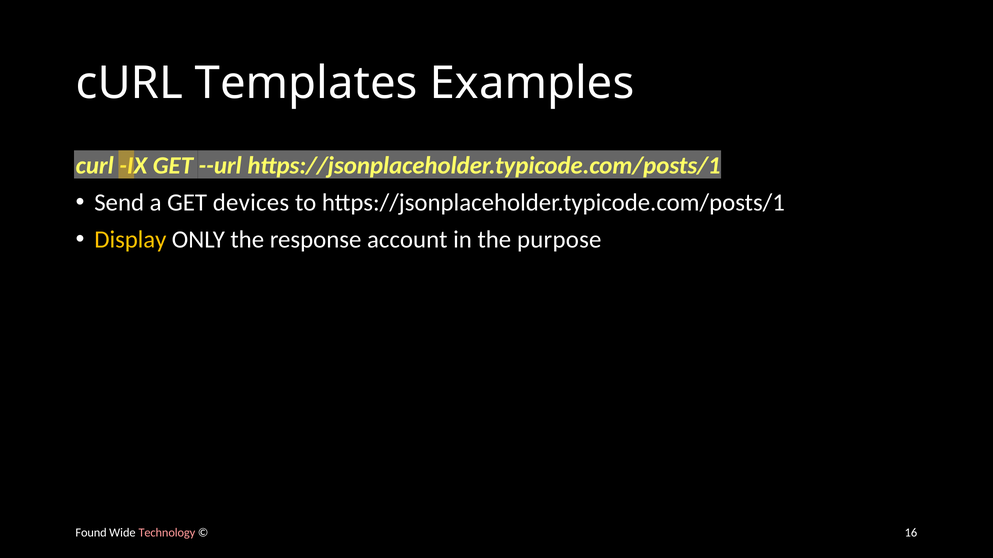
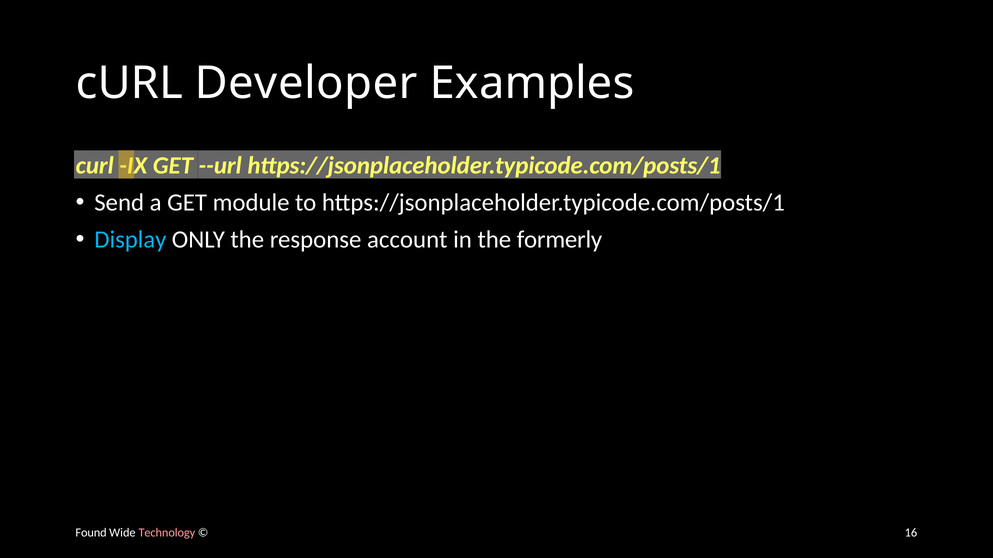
Templates: Templates -> Developer
devices: devices -> module
Display colour: yellow -> light blue
purpose: purpose -> formerly
